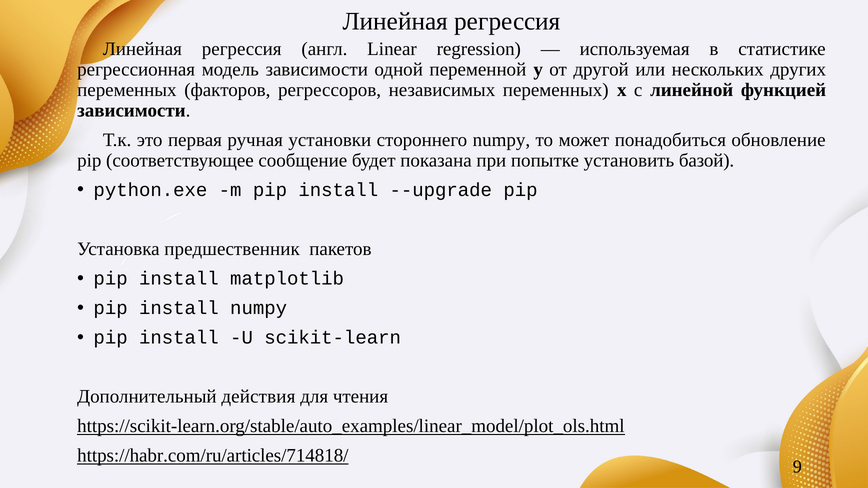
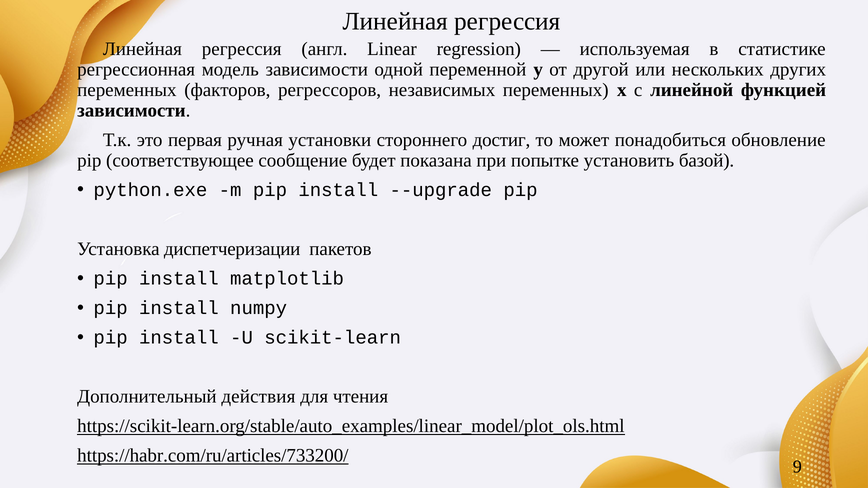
стороннего numpy: numpy -> достиг
предшественник: предшественник -> диспетчеризации
https://habr.com/ru/articles/714818/: https://habr.com/ru/articles/714818/ -> https://habr.com/ru/articles/733200/
